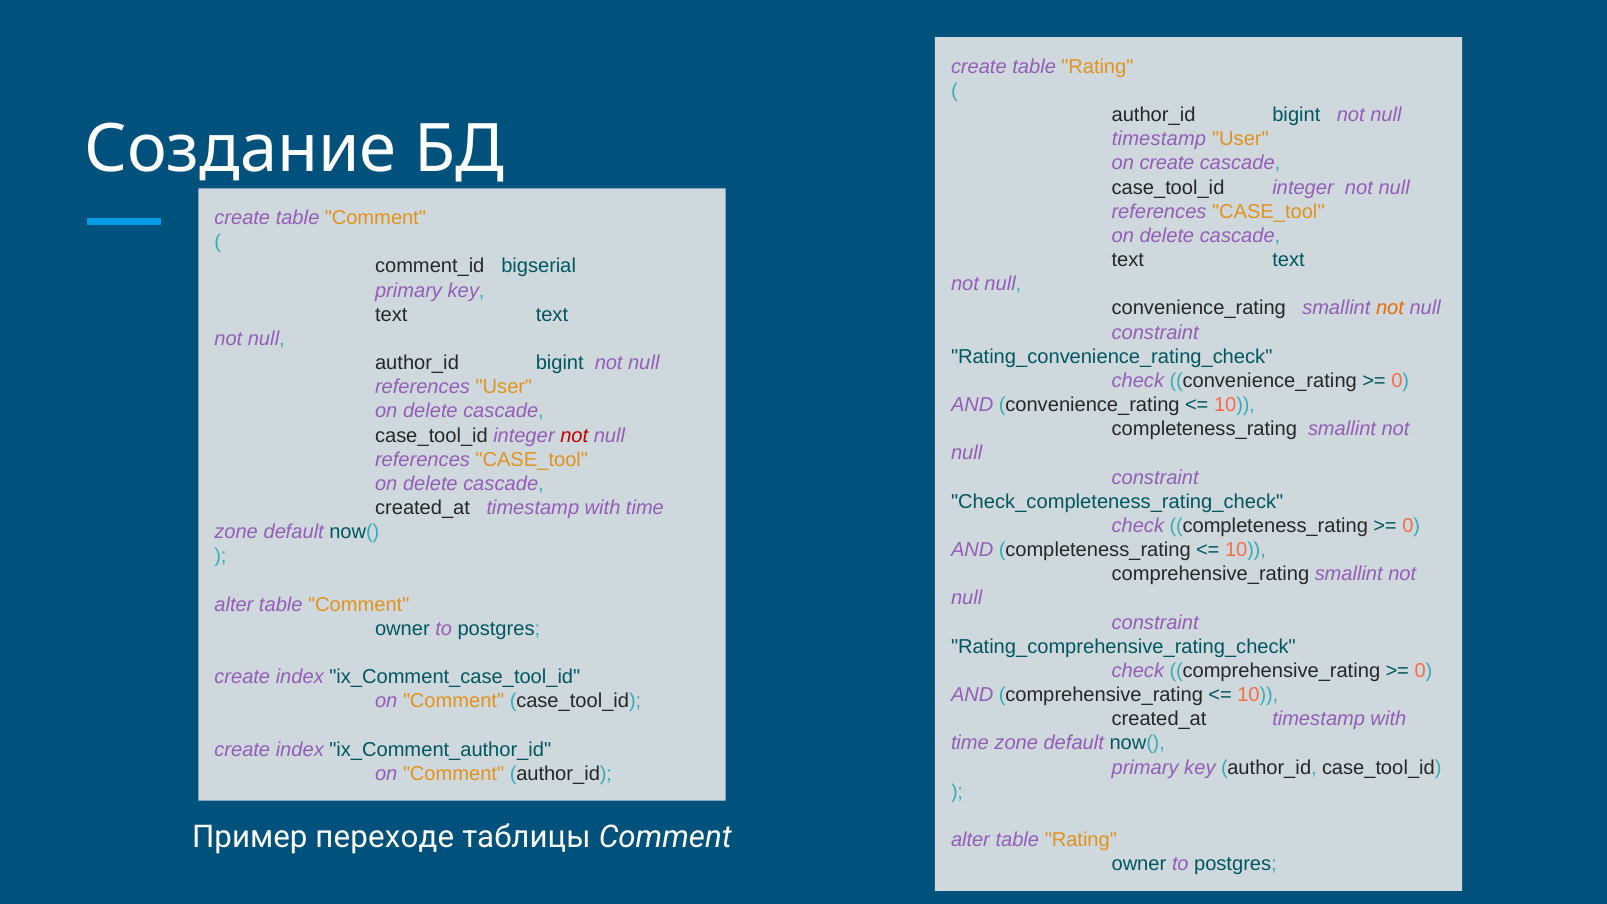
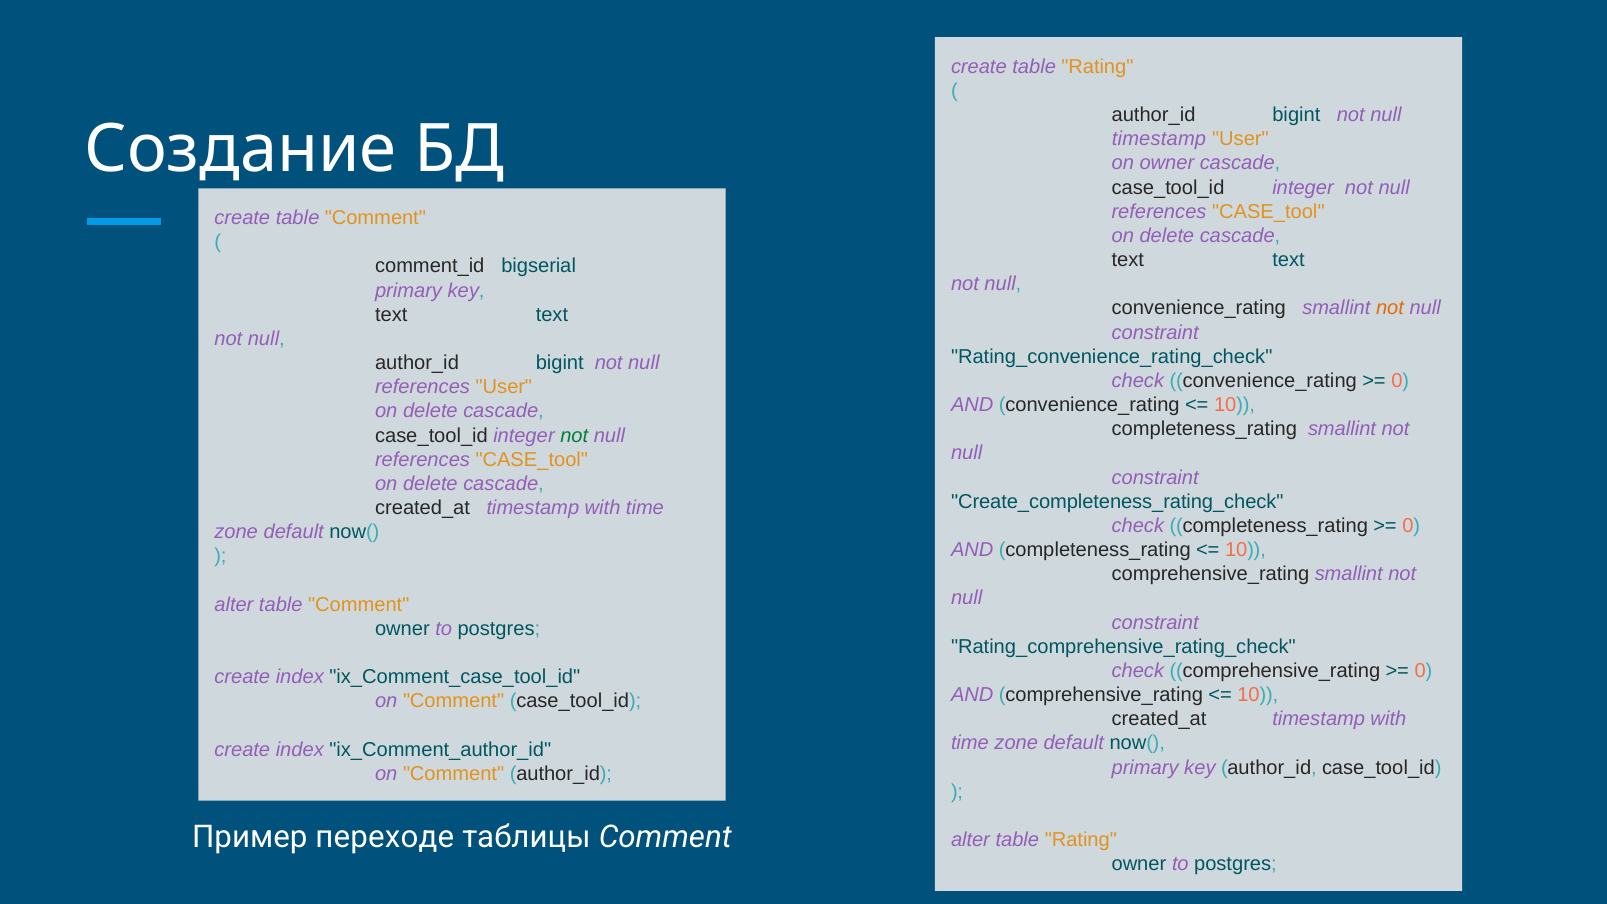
on create: create -> owner
not at (574, 435) colour: red -> green
Check_completeness_rating_check: Check_completeness_rating_check -> Create_completeness_rating_check
